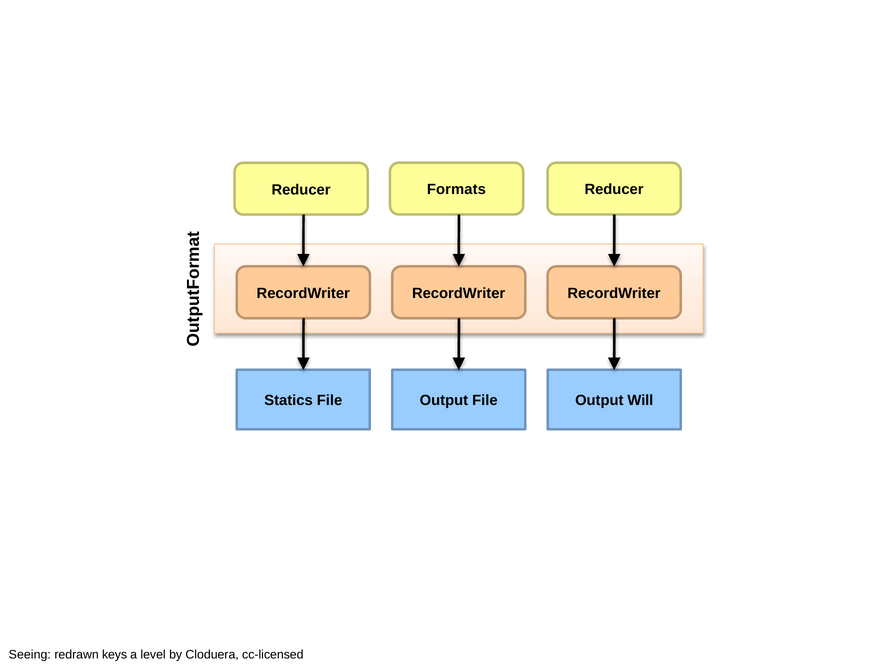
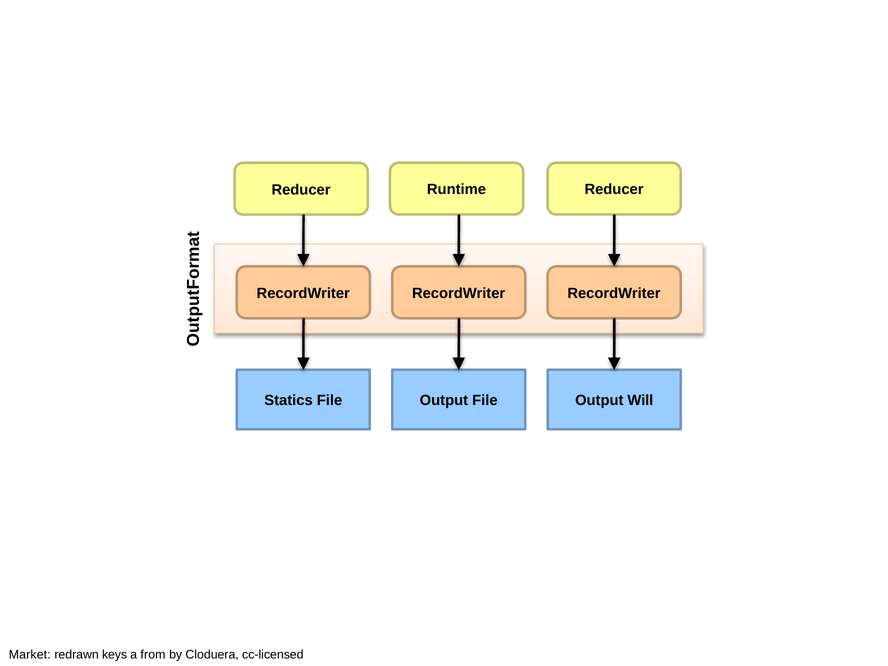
Formats: Formats -> Runtime
Seeing: Seeing -> Market
level: level -> from
